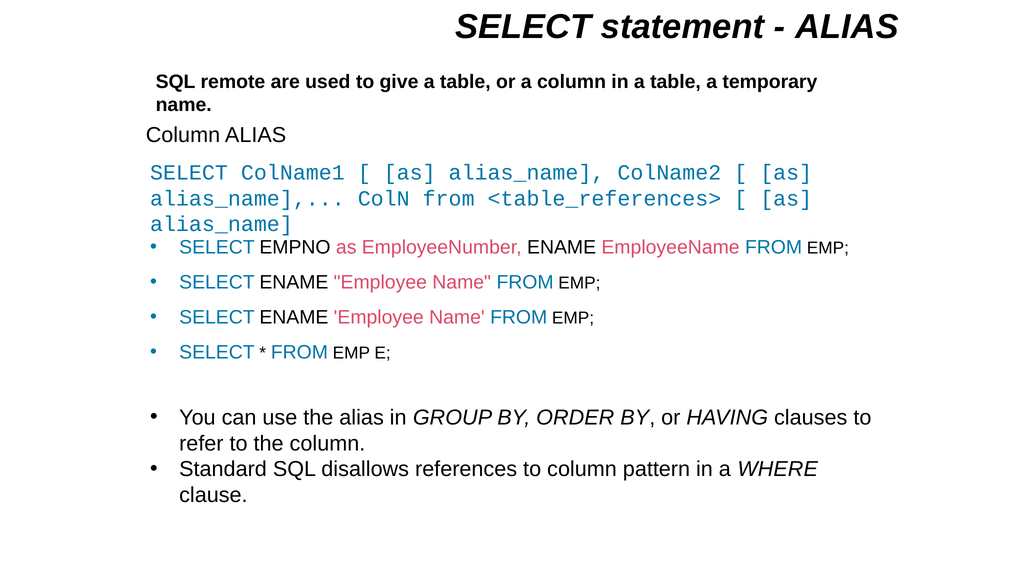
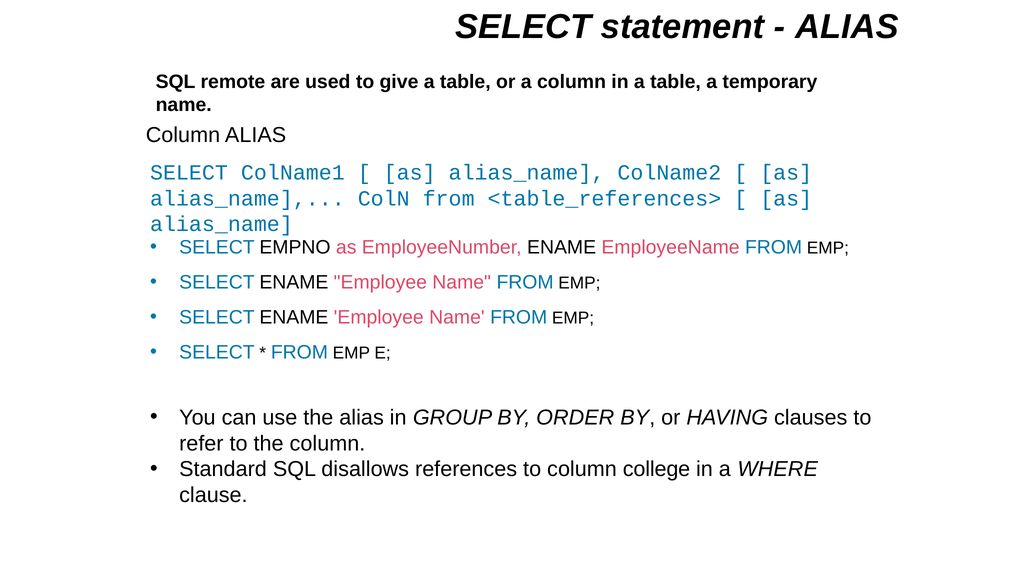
pattern: pattern -> college
